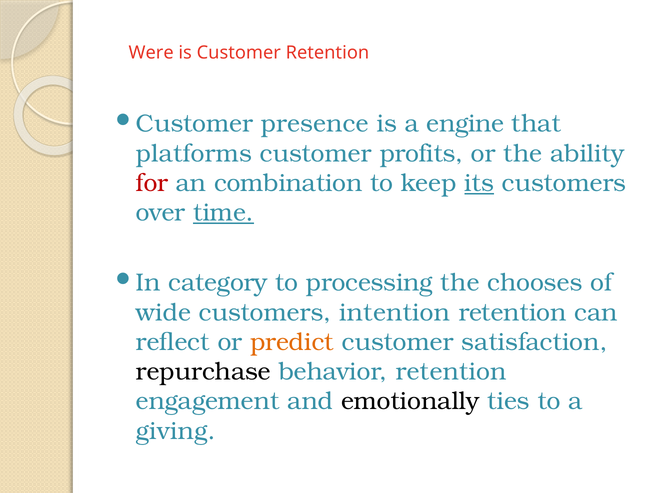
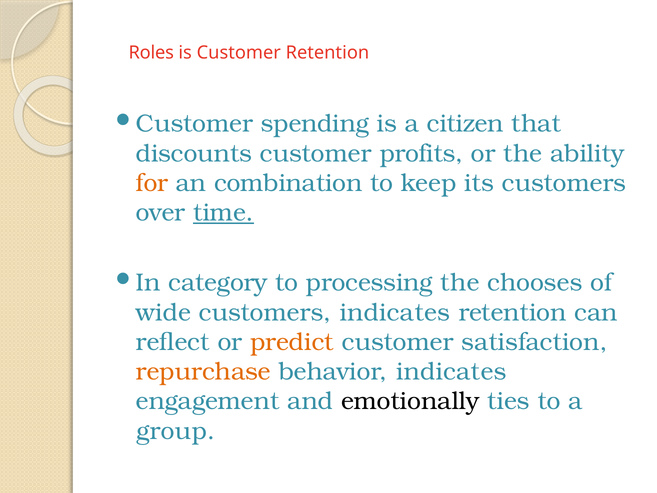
Were: Were -> Roles
presence: presence -> spending
engine: engine -> citizen
platforms: platforms -> discounts
for colour: red -> orange
its underline: present -> none
customers intention: intention -> indicates
repurchase colour: black -> orange
behavior retention: retention -> indicates
giving: giving -> group
